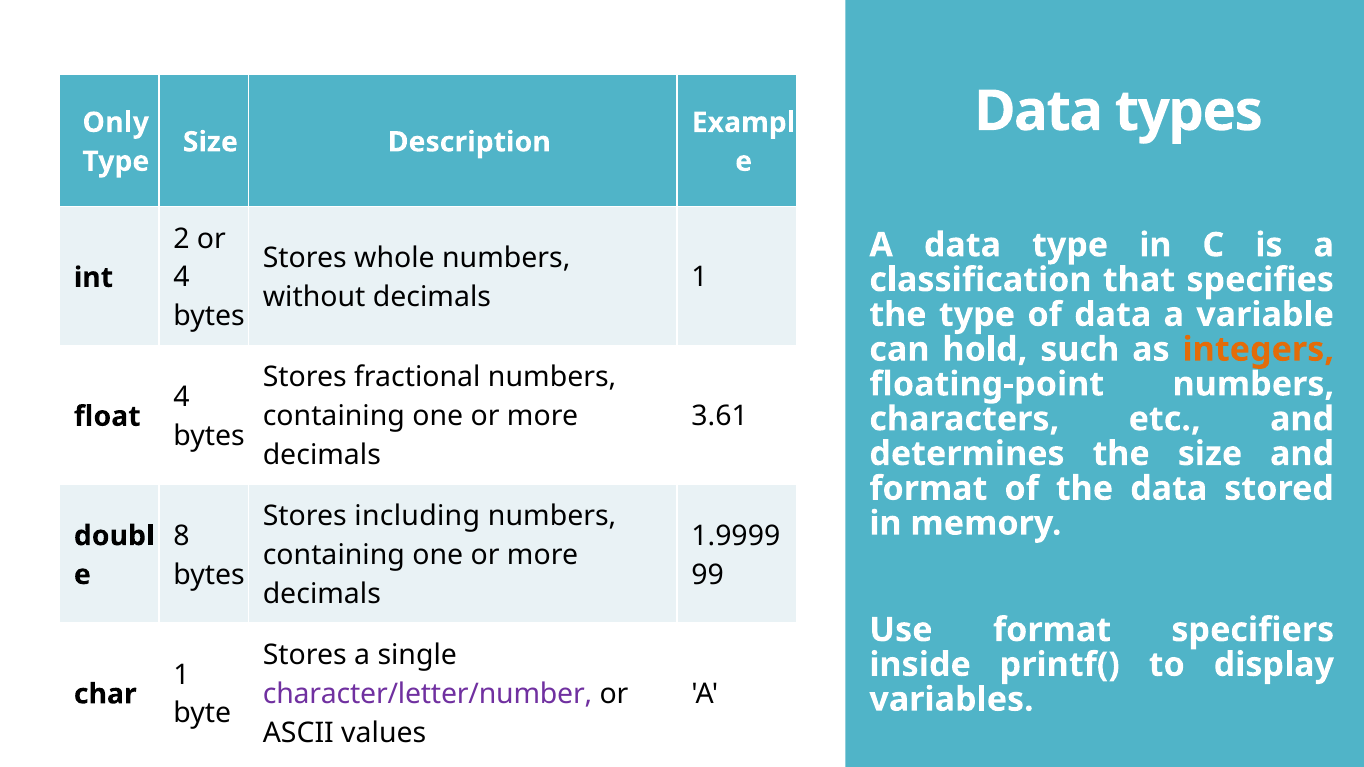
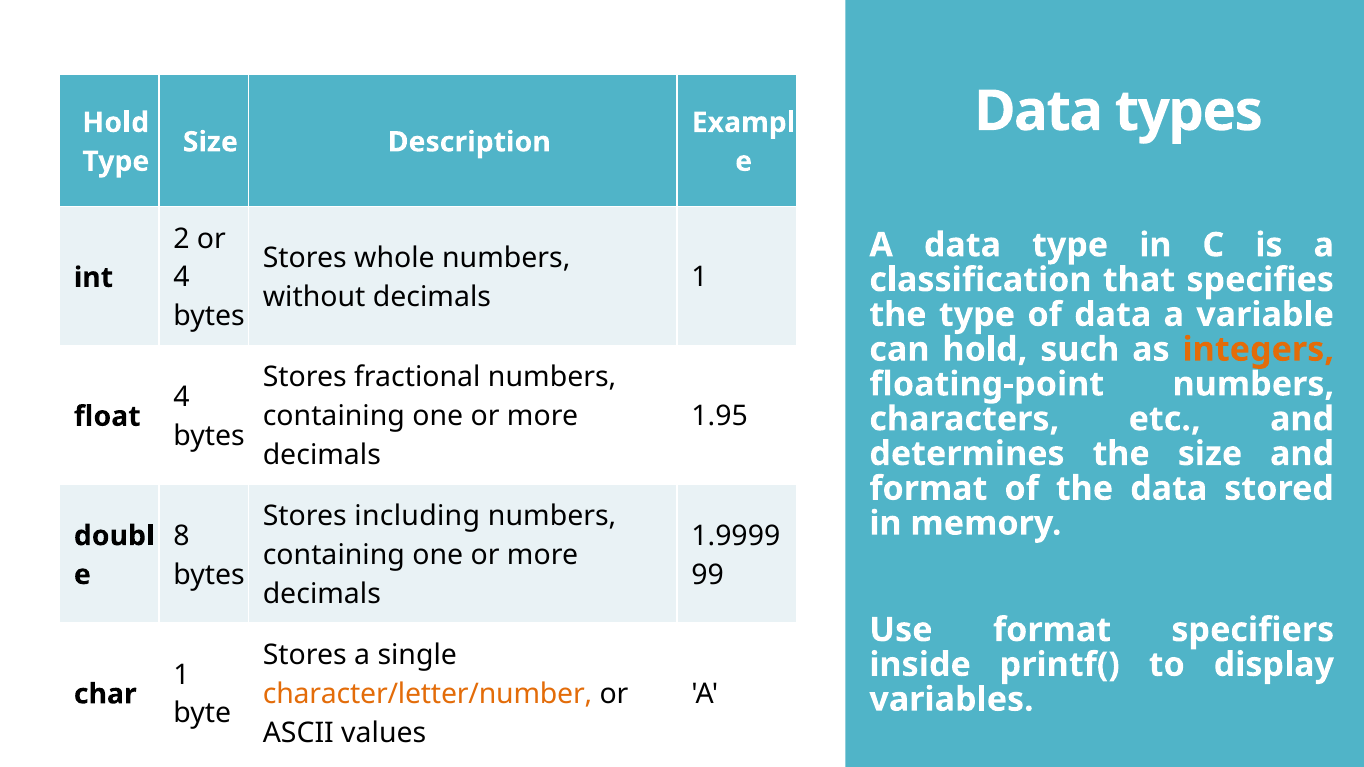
Only at (116, 123): Only -> Hold
3.61: 3.61 -> 1.95
character/letter/number colour: purple -> orange
